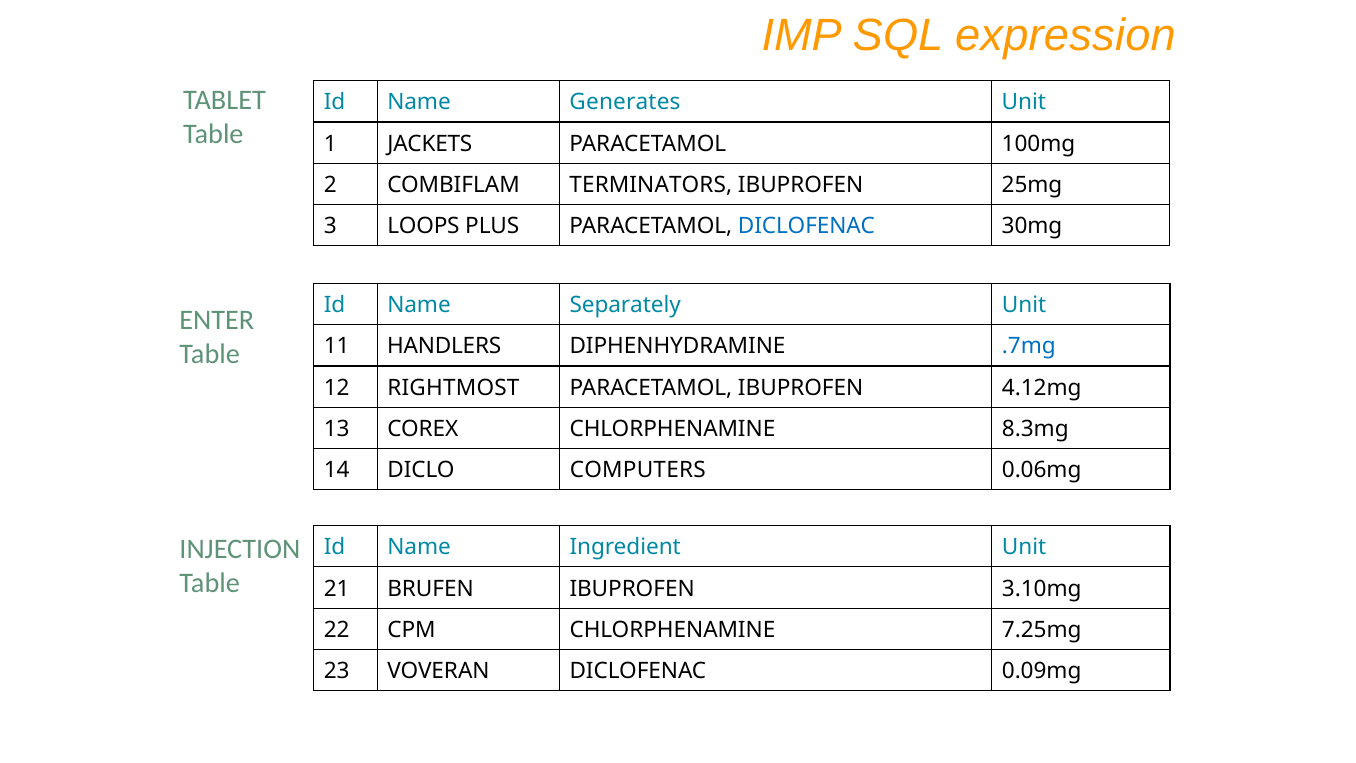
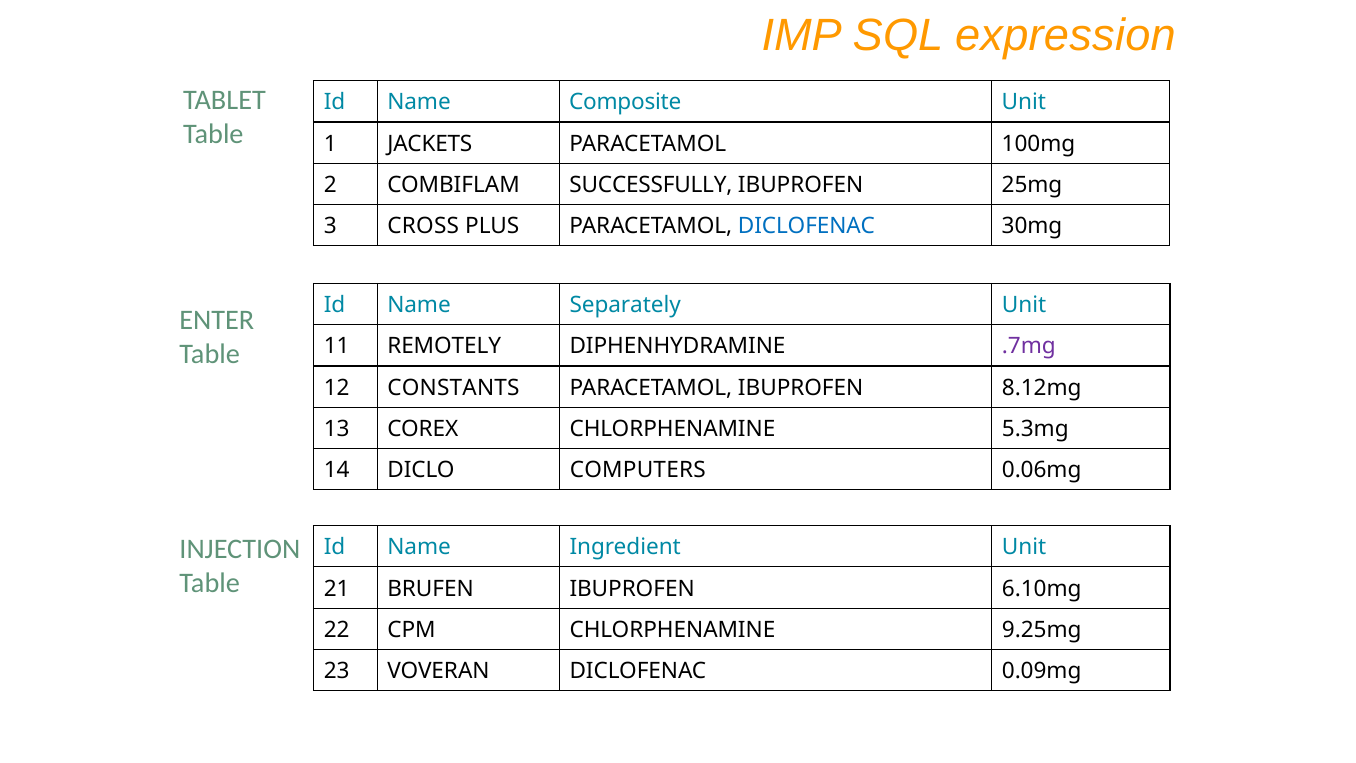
Generates: Generates -> Composite
TERMINATORS: TERMINATORS -> SUCCESSFULLY
LOOPS: LOOPS -> CROSS
HANDLERS: HANDLERS -> REMOTELY
.7mg colour: blue -> purple
RIGHTMOST: RIGHTMOST -> CONSTANTS
4.12mg: 4.12mg -> 8.12mg
8.3mg: 8.3mg -> 5.3mg
3.10mg: 3.10mg -> 6.10mg
7.25mg: 7.25mg -> 9.25mg
